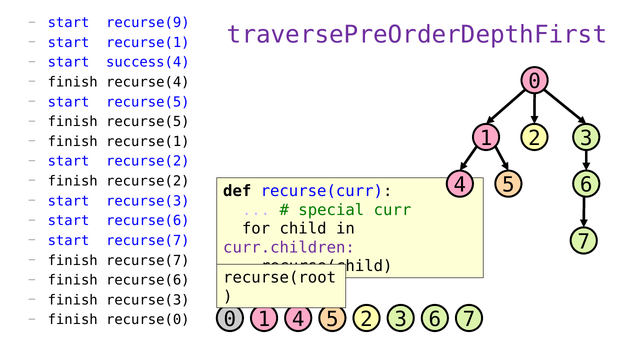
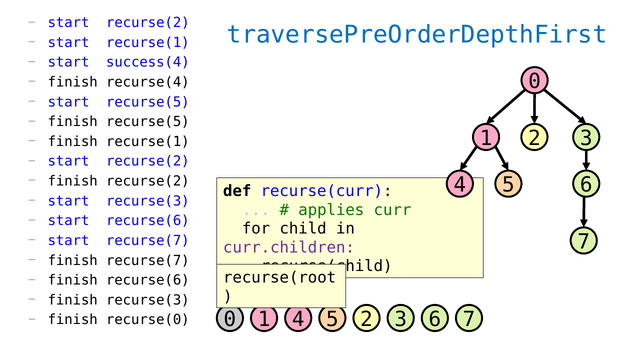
recurse(9 at (148, 23): recurse(9 -> recurse(2
traversePreOrderDepthFirst colour: purple -> blue
special: special -> applies
